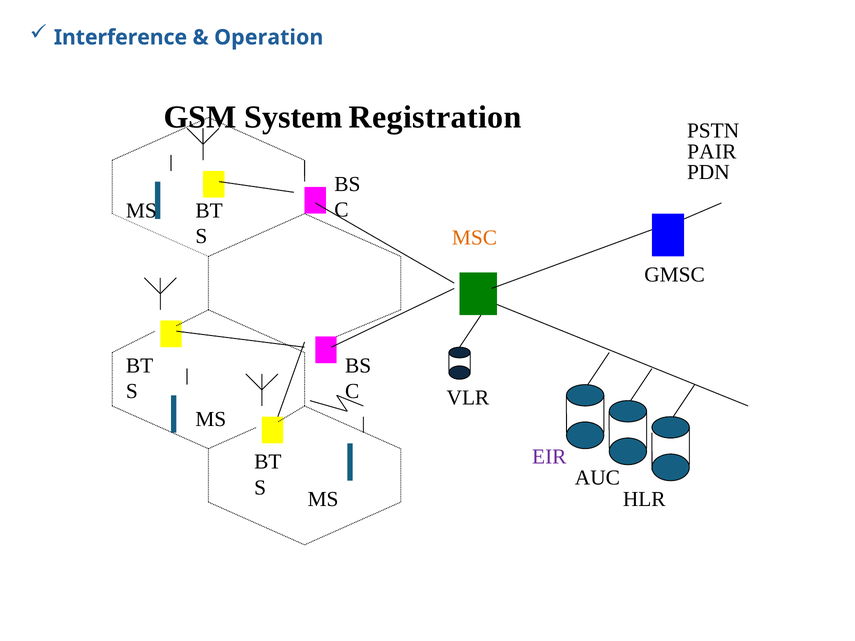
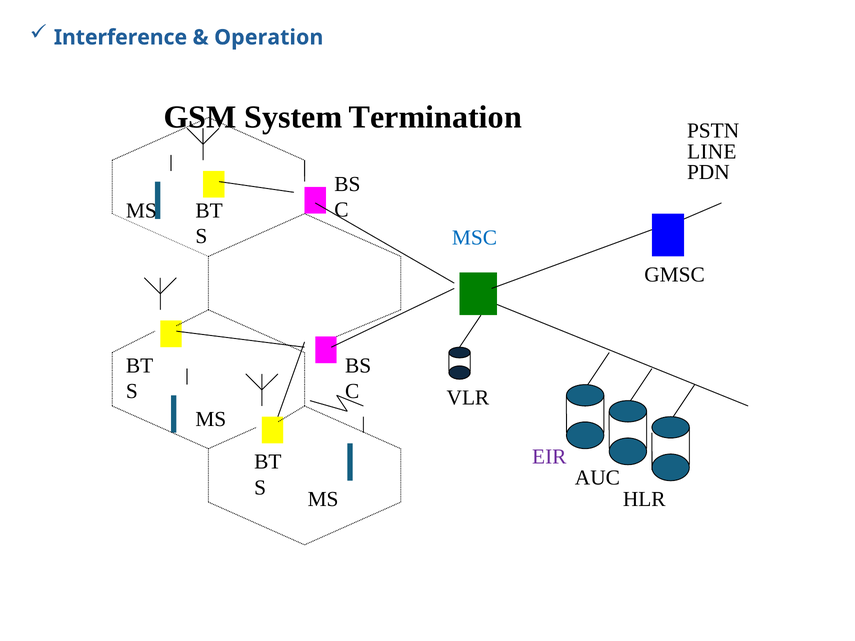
Registration: Registration -> Termination
PAIR: PAIR -> LINE
MSC colour: orange -> blue
